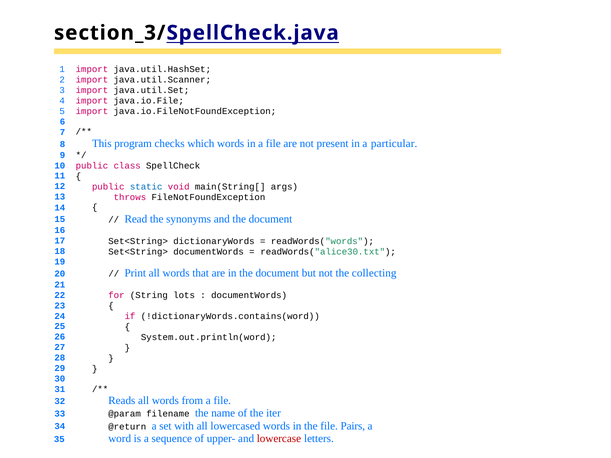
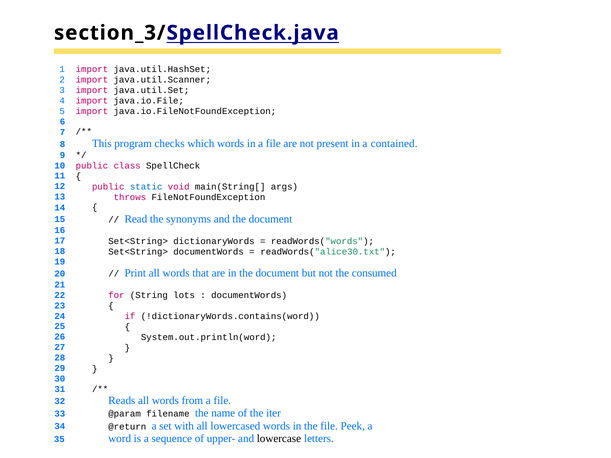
particular: particular -> contained
collecting: collecting -> consumed
Pairs: Pairs -> Peek
lowercase colour: red -> black
